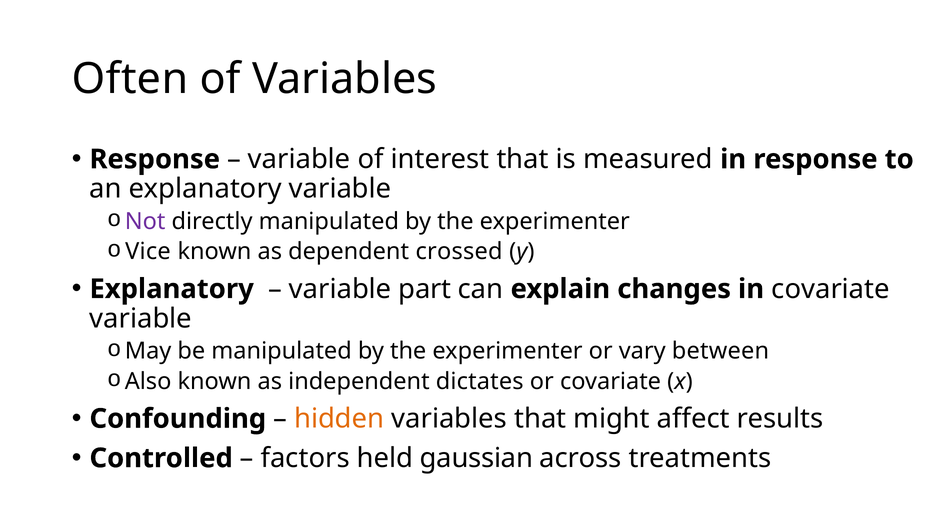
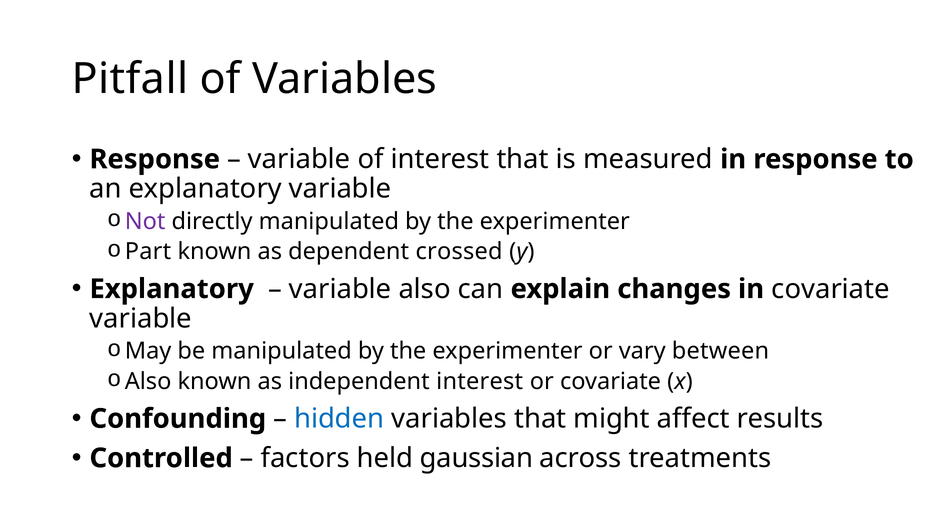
Often: Often -> Pitfall
Vice: Vice -> Part
variable part: part -> also
independent dictates: dictates -> interest
hidden colour: orange -> blue
